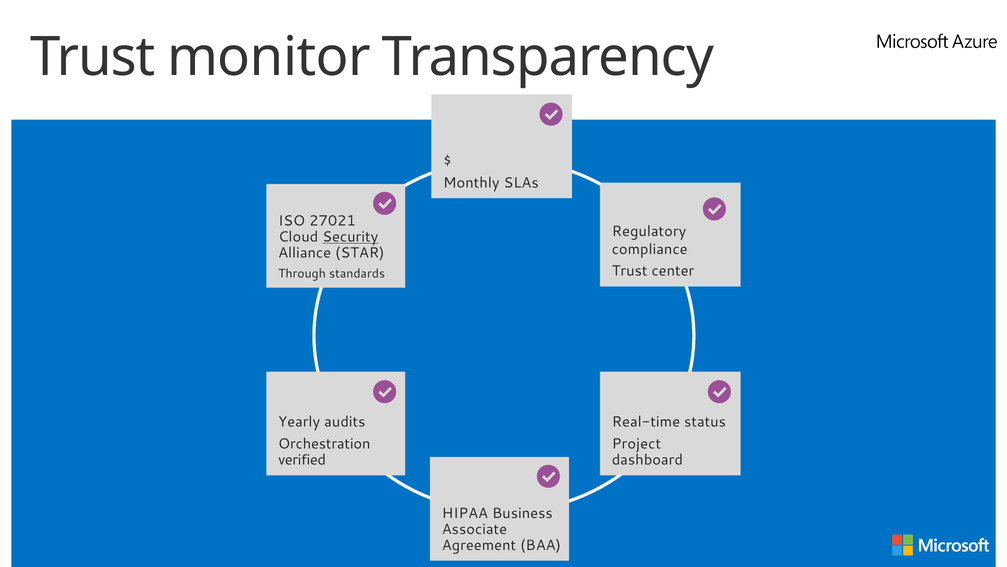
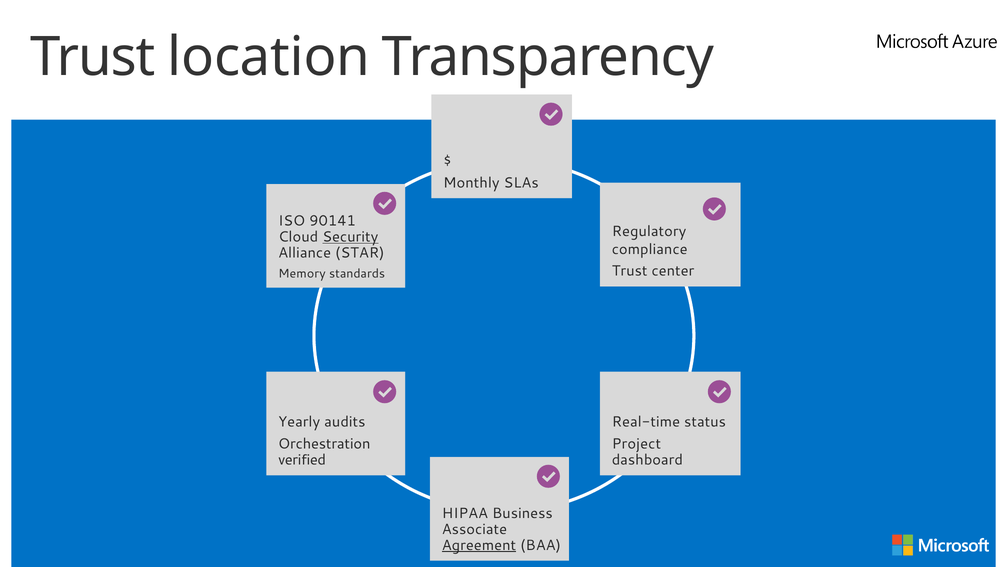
monitor: monitor -> location
27021: 27021 -> 90141
Through: Through -> Memory
Agreement underline: none -> present
